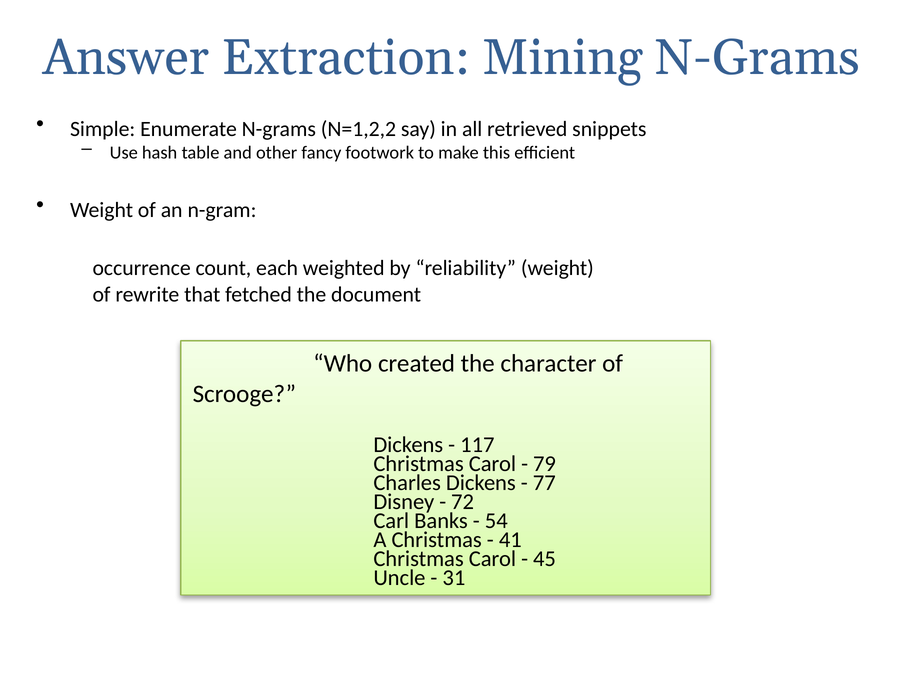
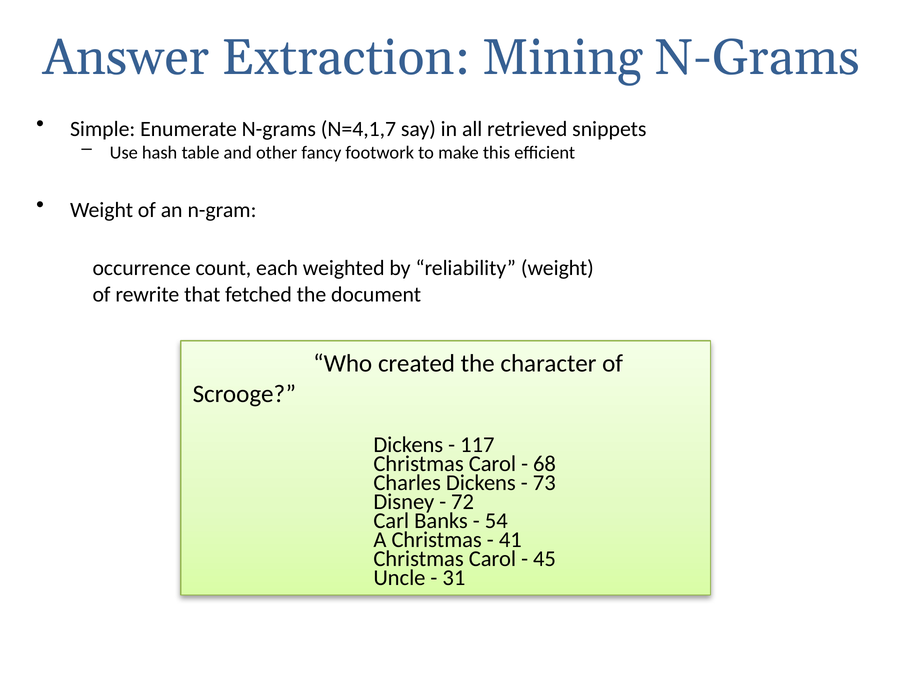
N=1,2,2: N=1,2,2 -> N=4,1,7
79: 79 -> 68
77: 77 -> 73
